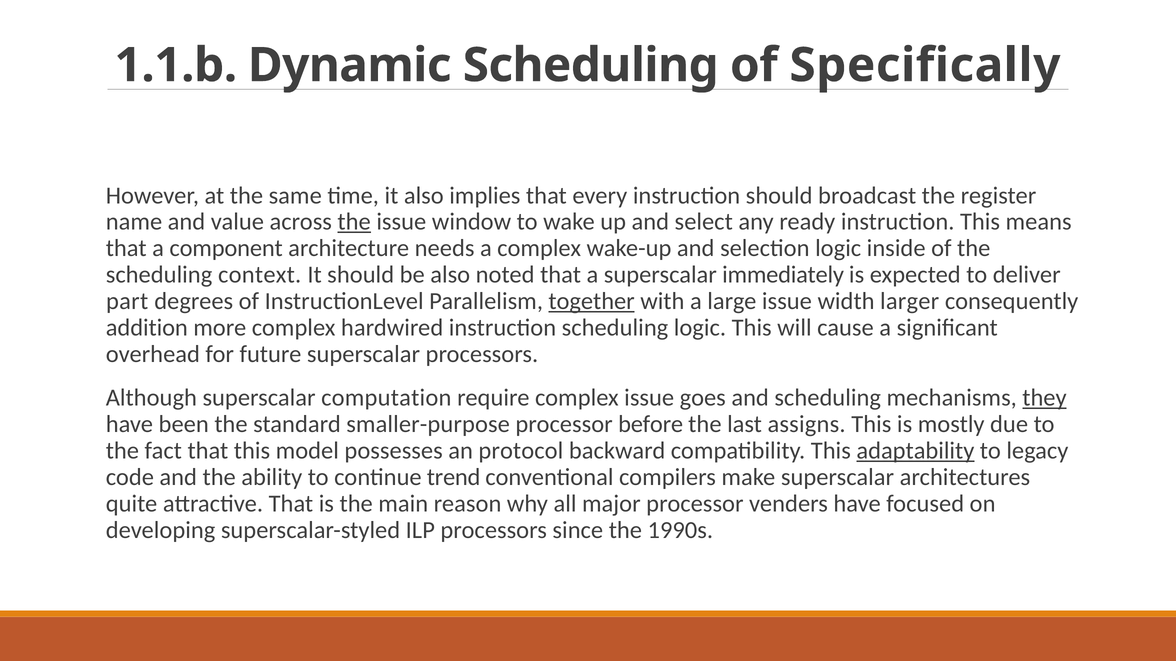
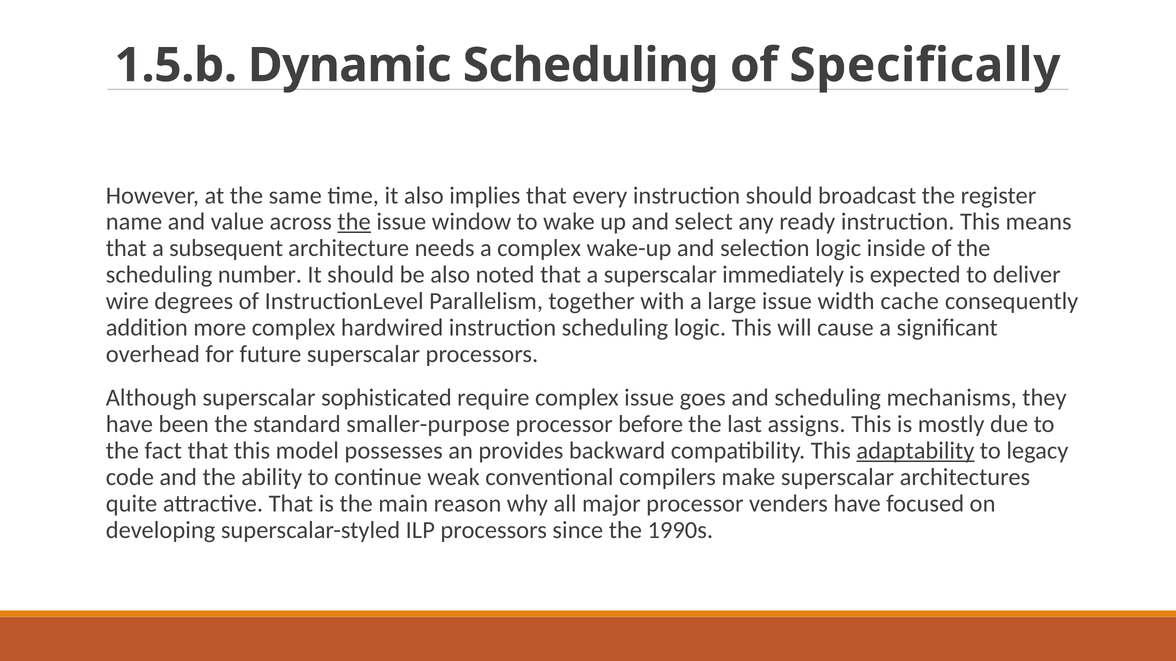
1.1.b: 1.1.b -> 1.5.b
component: component -> subsequent
context: context -> number
part: part -> wire
together underline: present -> none
larger: larger -> cache
computation: computation -> sophisticated
they underline: present -> none
protocol: protocol -> provides
trend: trend -> weak
